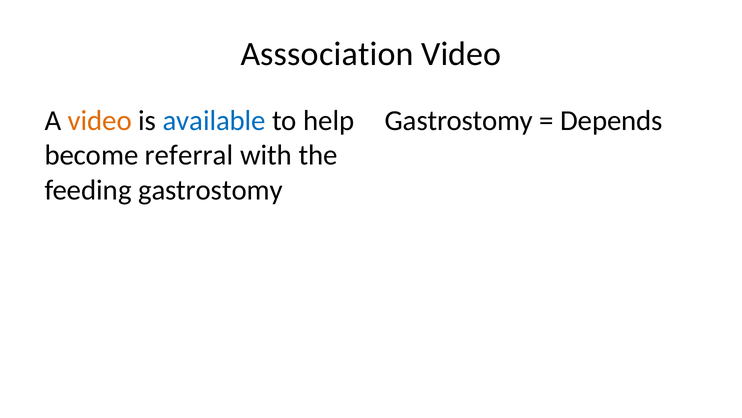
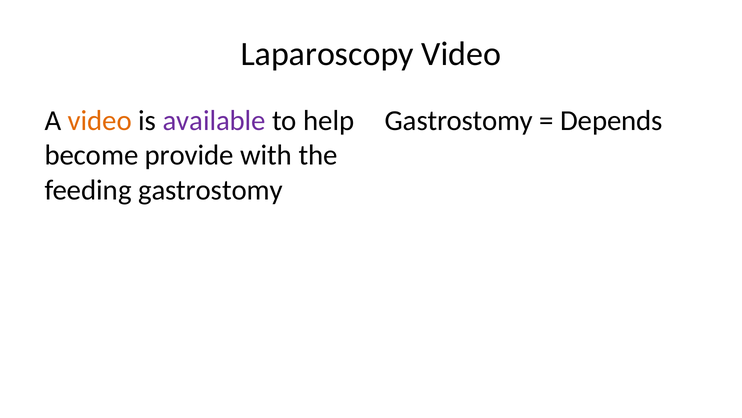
Asssociation: Asssociation -> Laparoscopy
available colour: blue -> purple
referral: referral -> provide
